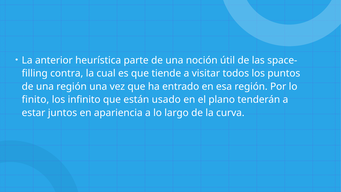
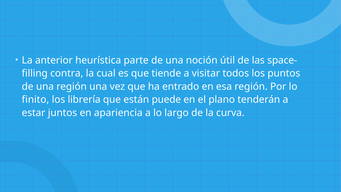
infinito: infinito -> librería
usado: usado -> puede
